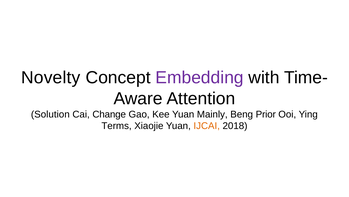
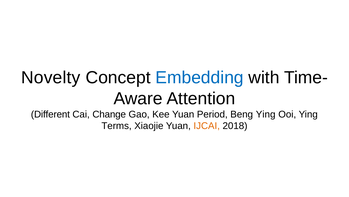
Embedding colour: purple -> blue
Solution: Solution -> Different
Mainly: Mainly -> Period
Beng Prior: Prior -> Ying
